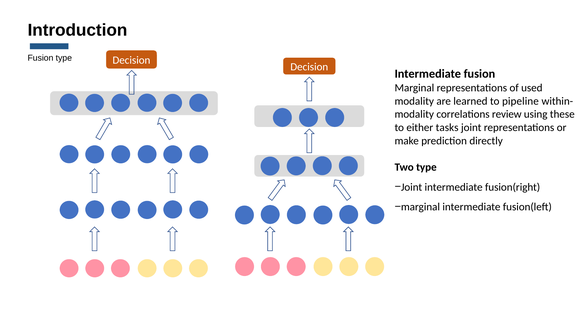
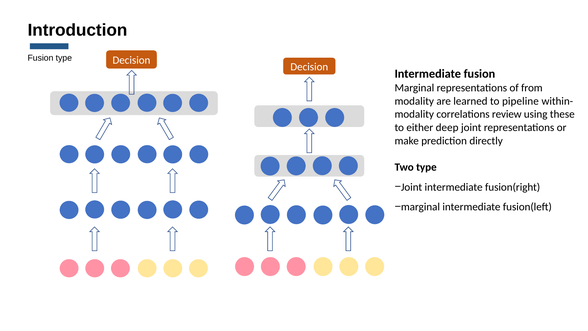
used: used -> from
tasks: tasks -> deep
